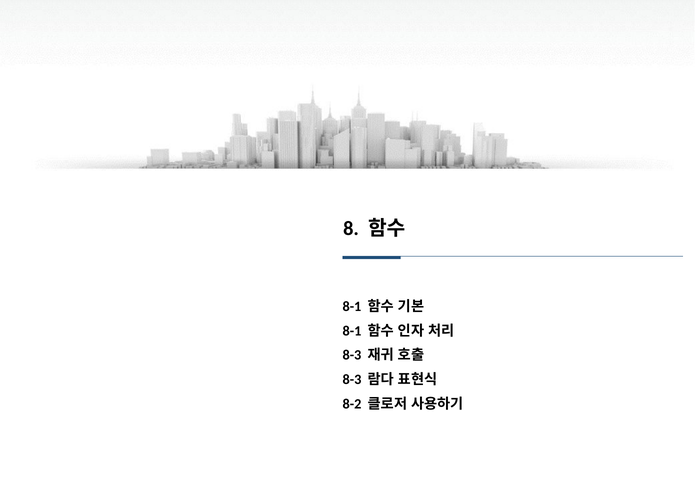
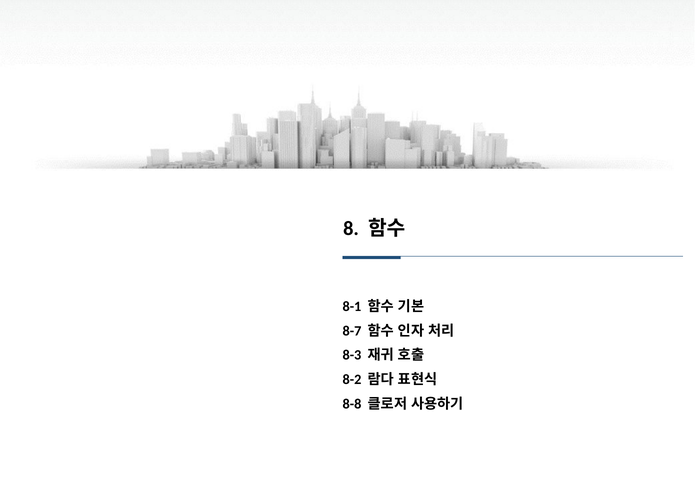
8-1 at (352, 331): 8-1 -> 8-7
8-3 at (352, 380): 8-3 -> 8-2
8-2: 8-2 -> 8-8
